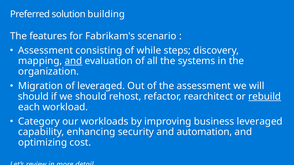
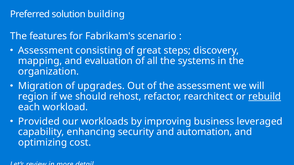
while: while -> great
and at (73, 61) underline: present -> none
of leveraged: leveraged -> upgrades
should at (33, 97): should -> region
Category: Category -> Provided
